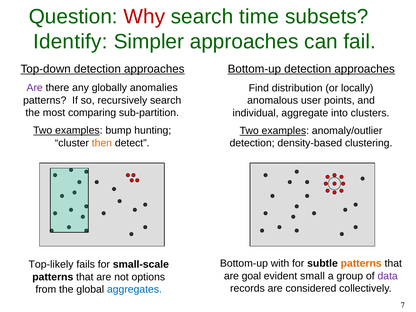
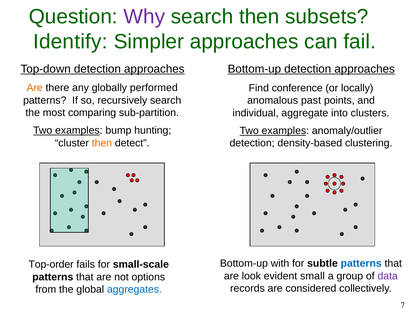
Why colour: red -> purple
search time: time -> then
Are at (35, 88) colour: purple -> orange
anomalies: anomalies -> performed
distribution: distribution -> conference
user: user -> past
patterns at (361, 263) colour: orange -> blue
Top-likely: Top-likely -> Top-order
goal: goal -> look
